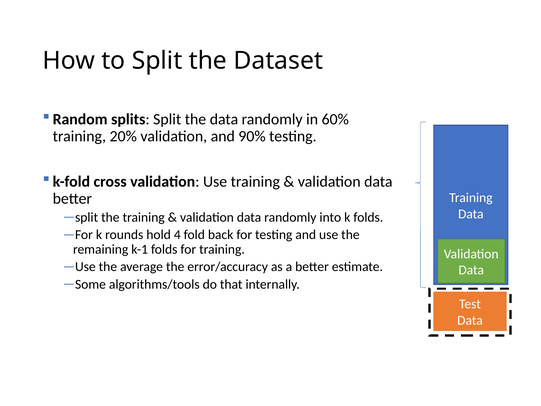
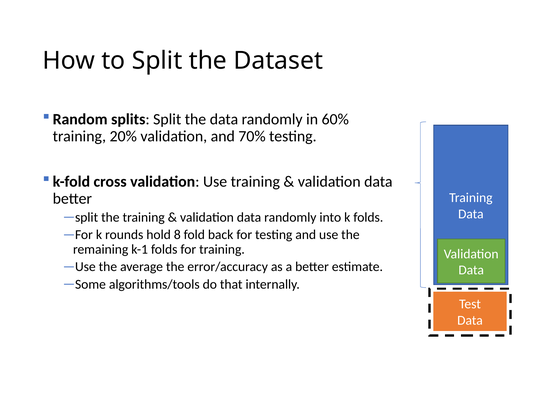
90%: 90% -> 70%
4: 4 -> 8
